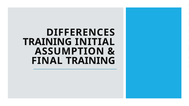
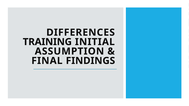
FINAL TRAINING: TRAINING -> FINDINGS
